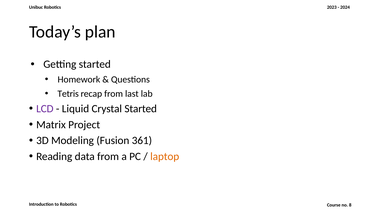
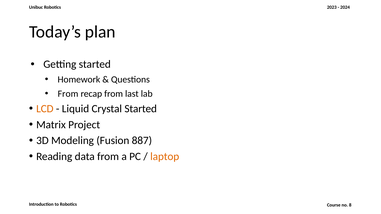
Tetris at (68, 94): Tetris -> From
LCD colour: purple -> orange
361: 361 -> 887
